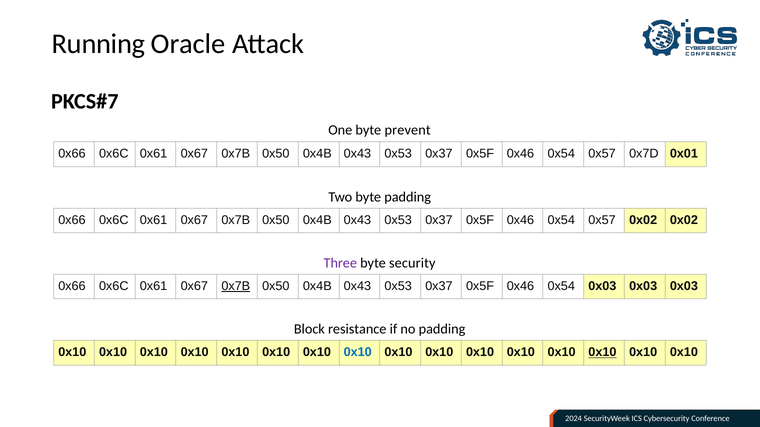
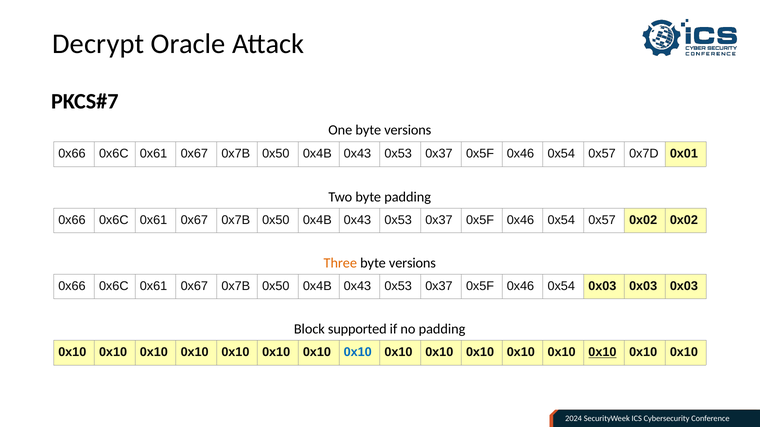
Running: Running -> Decrypt
One byte prevent: prevent -> versions
Three colour: purple -> orange
security at (412, 263): security -> versions
0x7B at (236, 286) underline: present -> none
resistance: resistance -> supported
